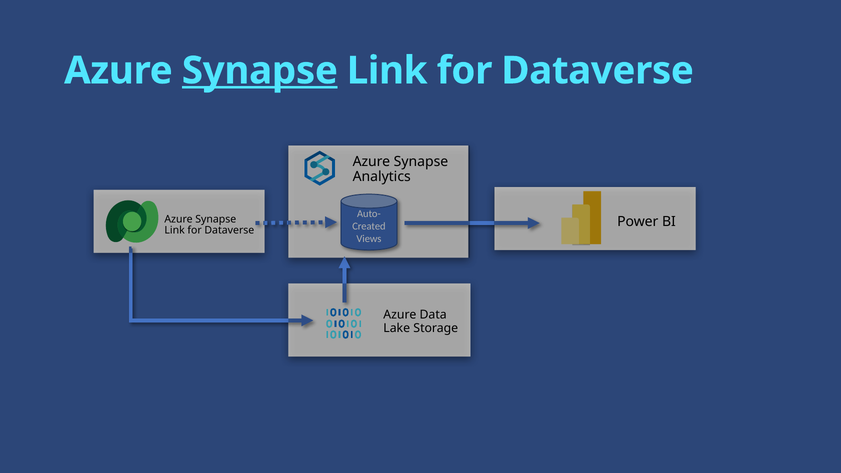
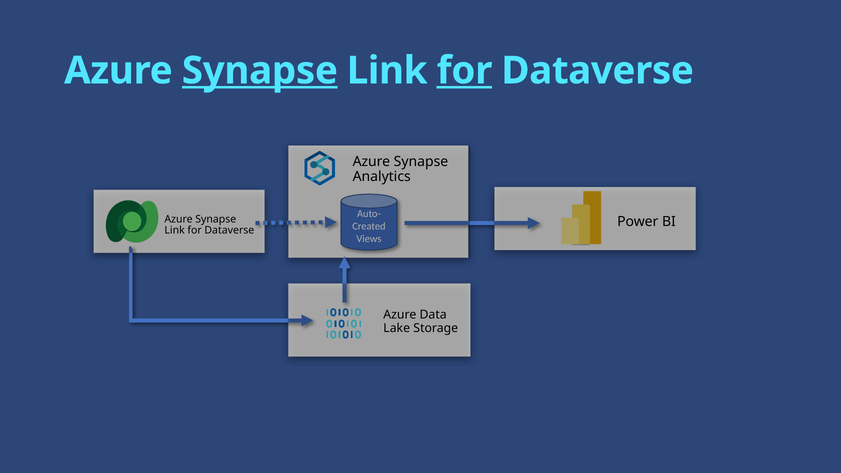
for at (465, 71) underline: none -> present
